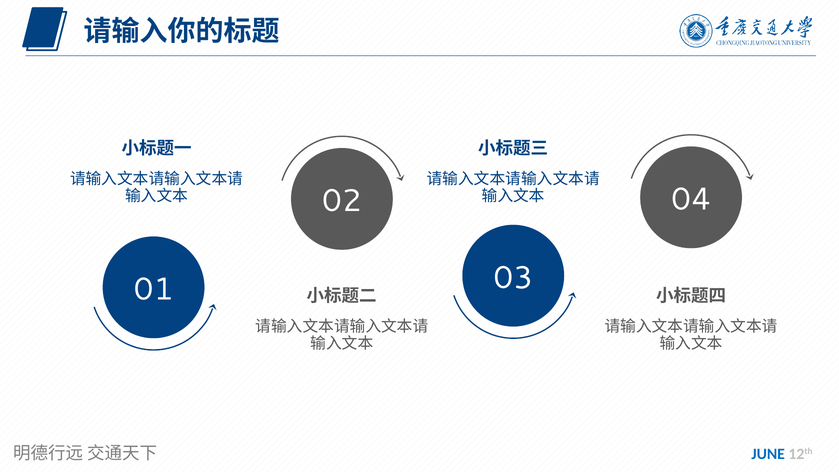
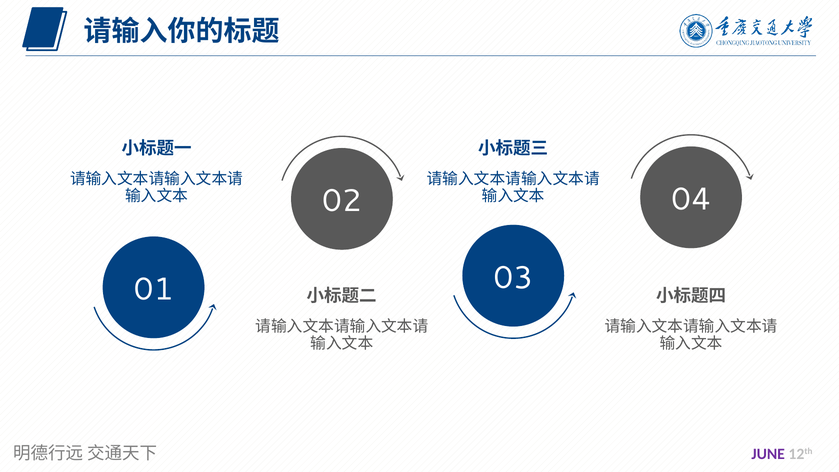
JUNE colour: blue -> purple
